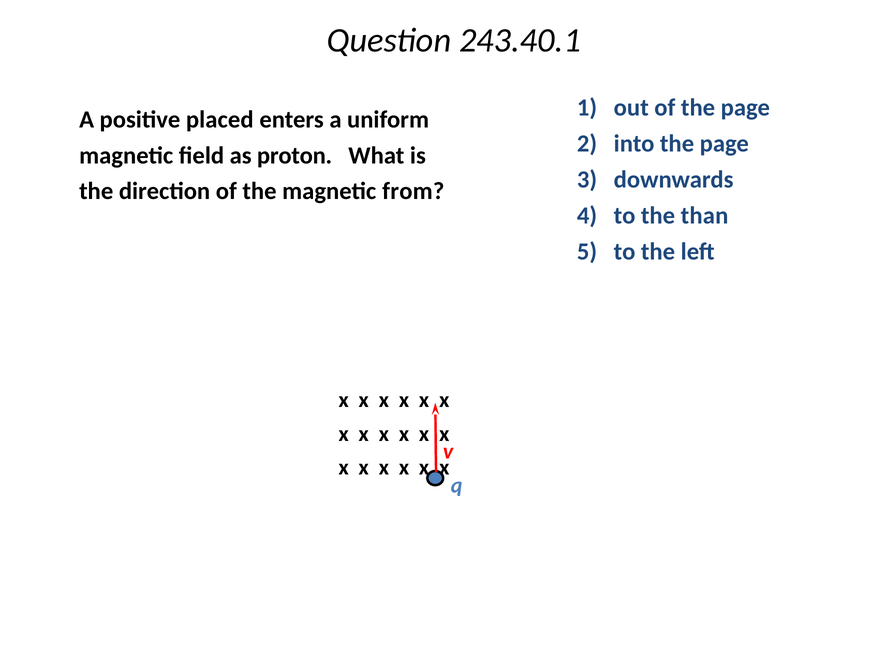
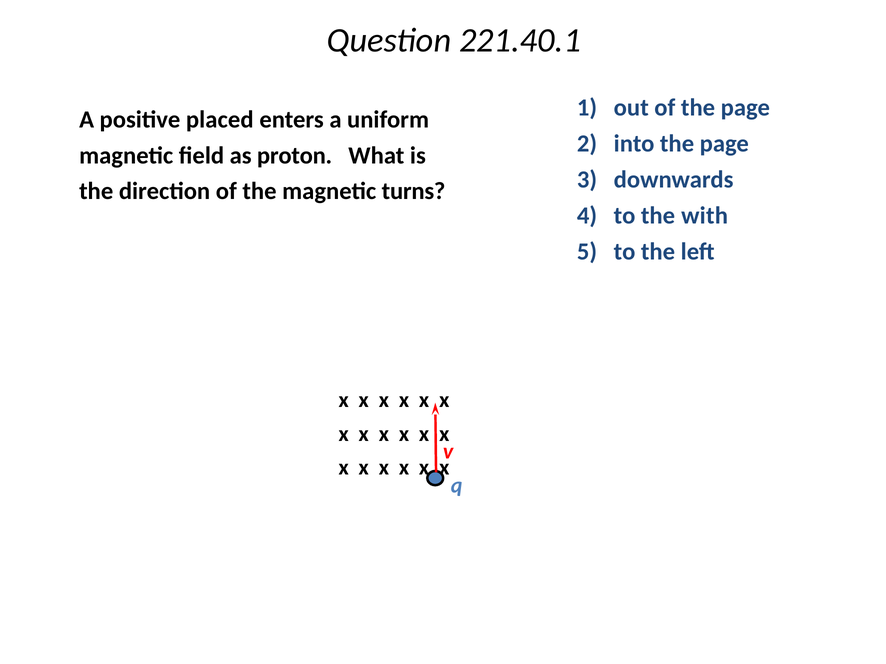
243.40.1: 243.40.1 -> 221.40.1
from: from -> turns
than: than -> with
